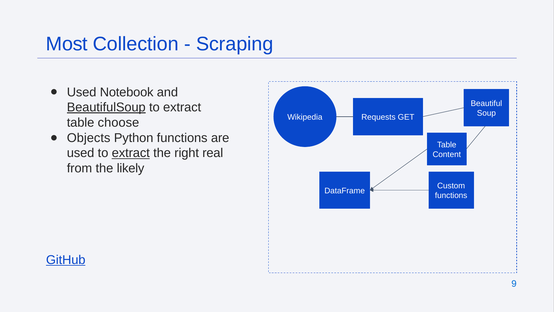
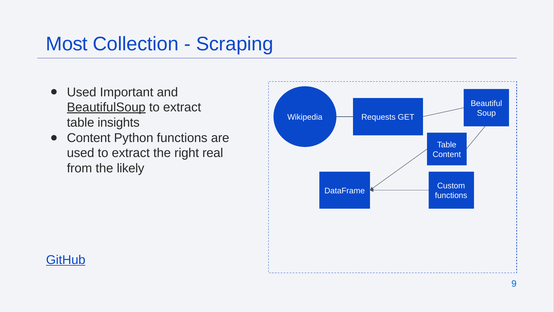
Notebook: Notebook -> Important
choose: choose -> insights
Objects at (89, 138): Objects -> Content
extract at (131, 153) underline: present -> none
